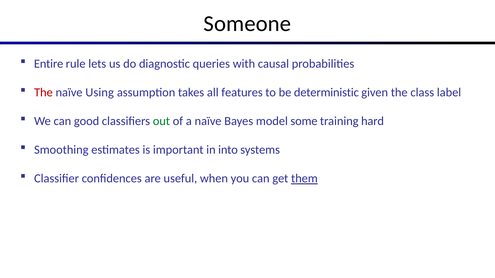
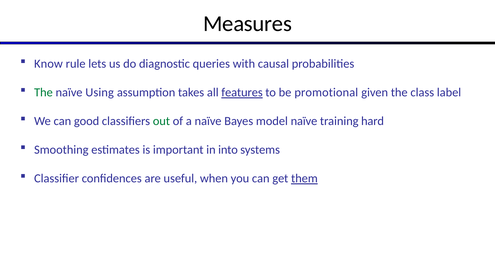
Someone: Someone -> Measures
Entire: Entire -> Know
The at (43, 93) colour: red -> green
features underline: none -> present
deterministic: deterministic -> promotional
model some: some -> naïve
